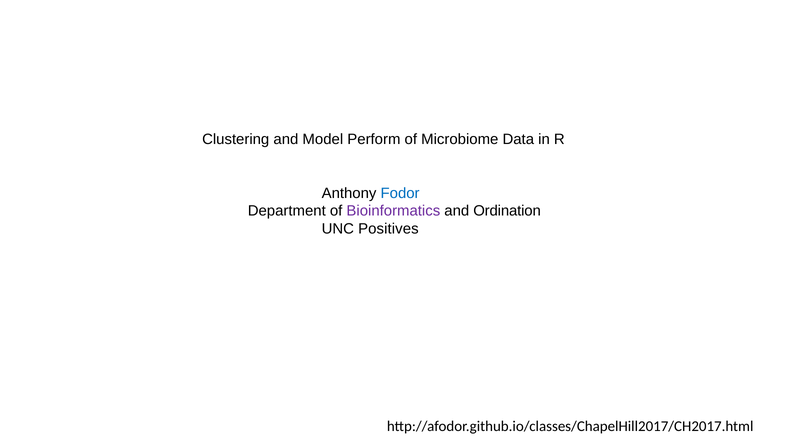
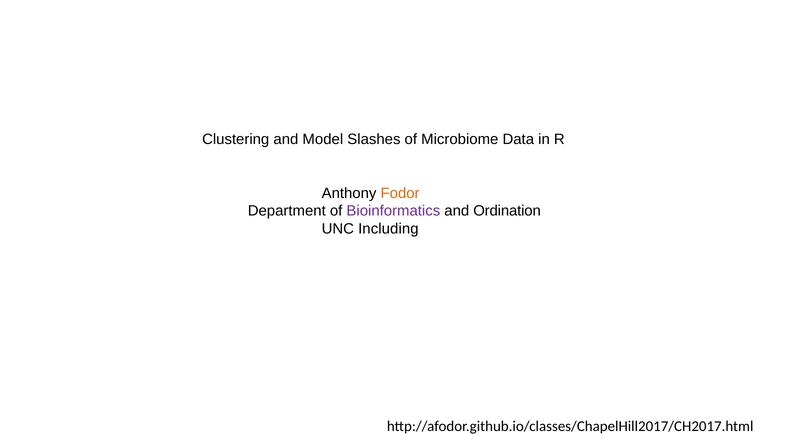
Perform: Perform -> Slashes
Fodor colour: blue -> orange
Positives: Positives -> Including
